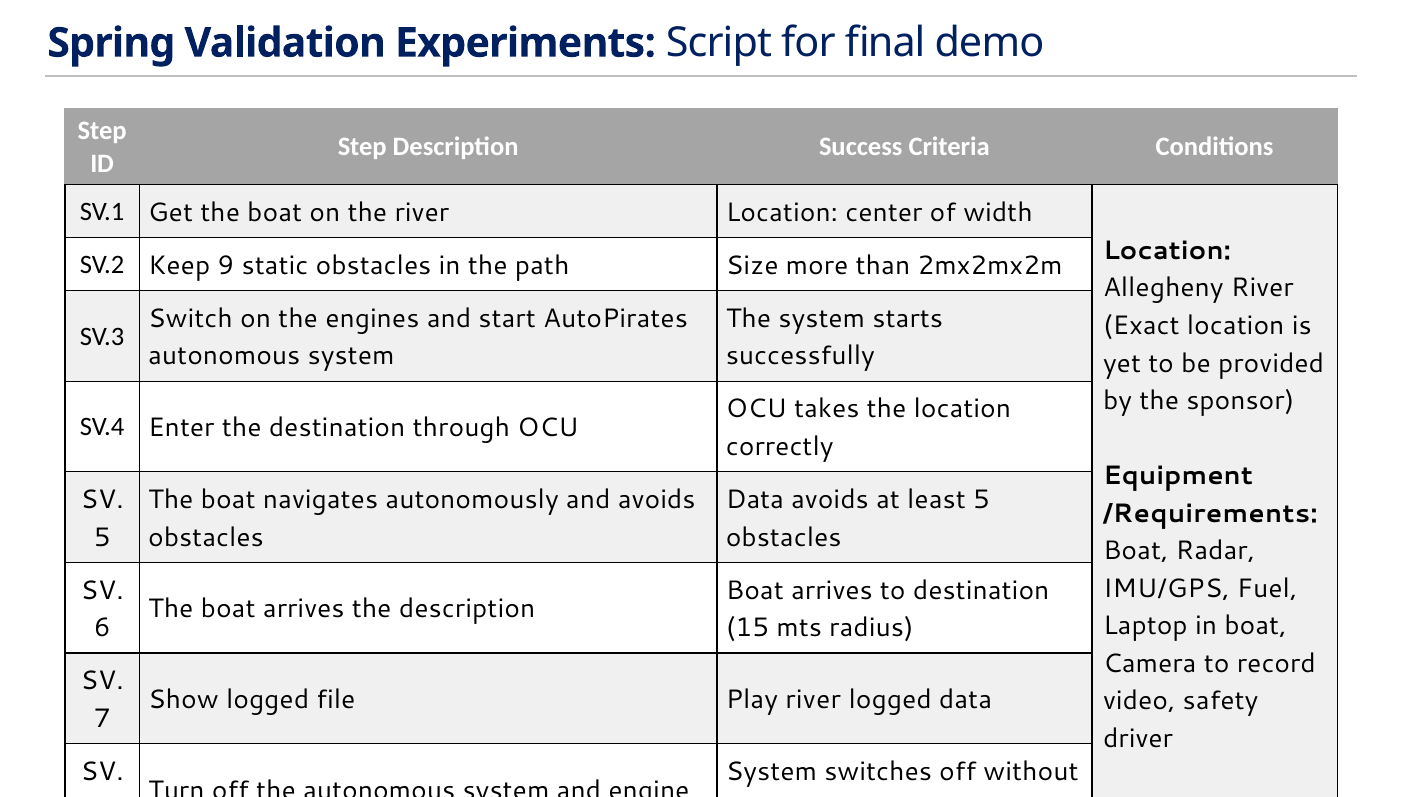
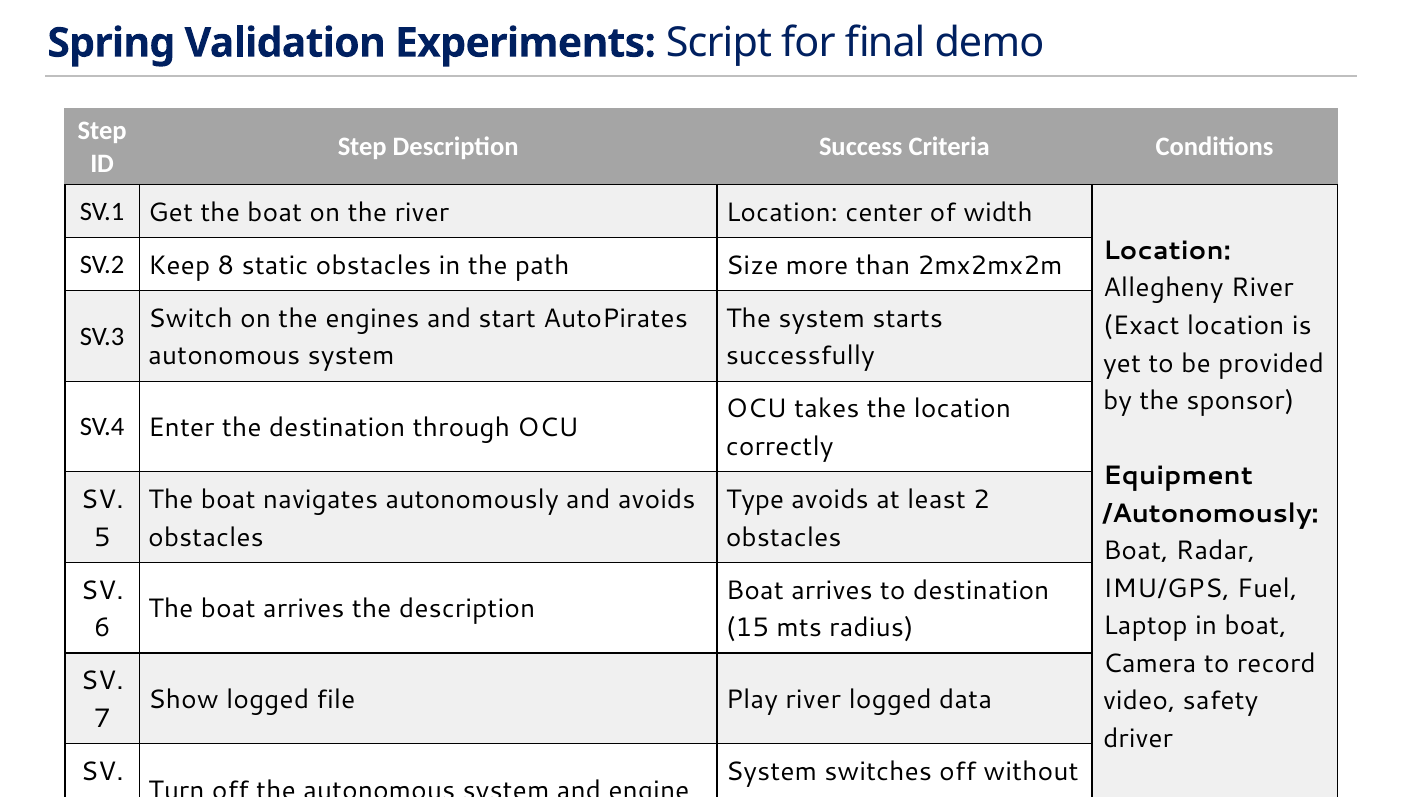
Keep 9: 9 -> 8
Data at (755, 500): Data -> Type
least 5: 5 -> 2
/Requirements: /Requirements -> /Autonomously
